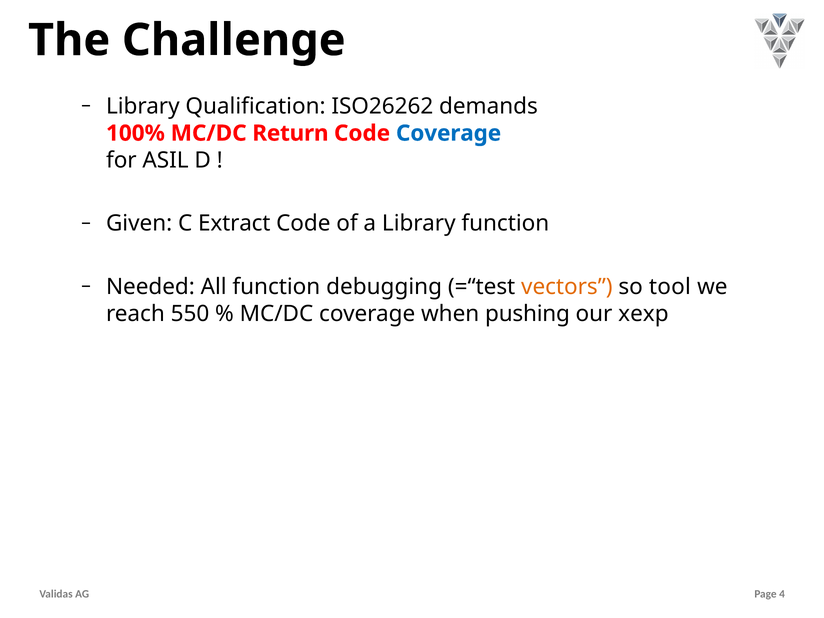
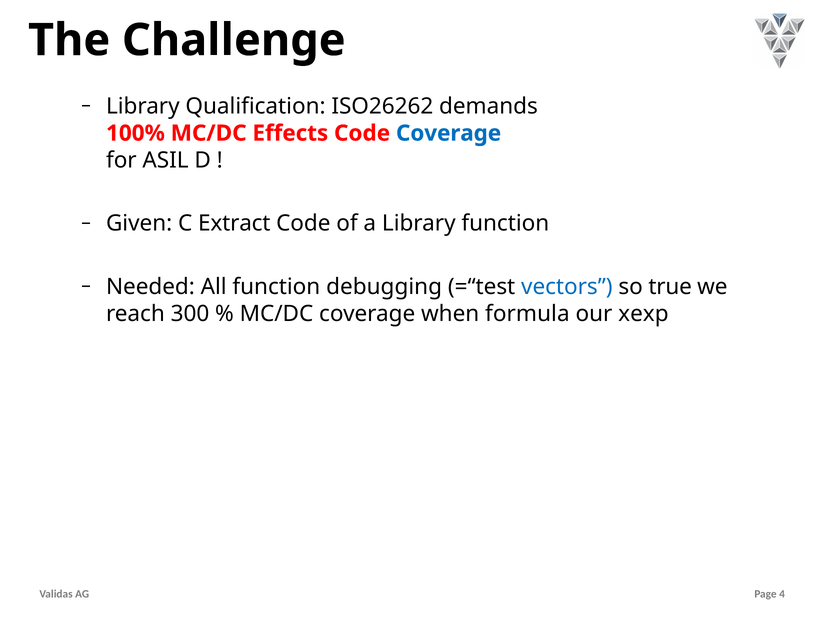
Return: Return -> Effects
vectors colour: orange -> blue
tool: tool -> true
550: 550 -> 300
pushing: pushing -> formula
